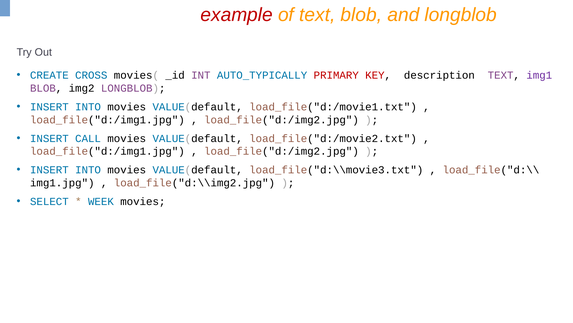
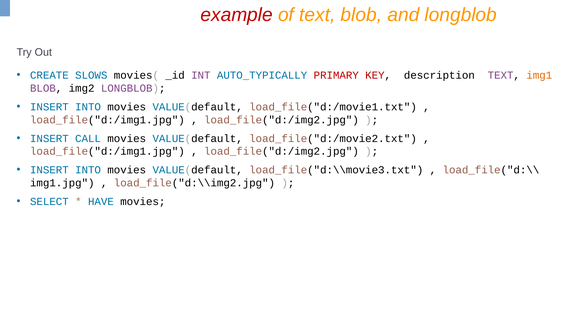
CROSS: CROSS -> SLOWS
img1 colour: purple -> orange
WEEK: WEEK -> HAVE
